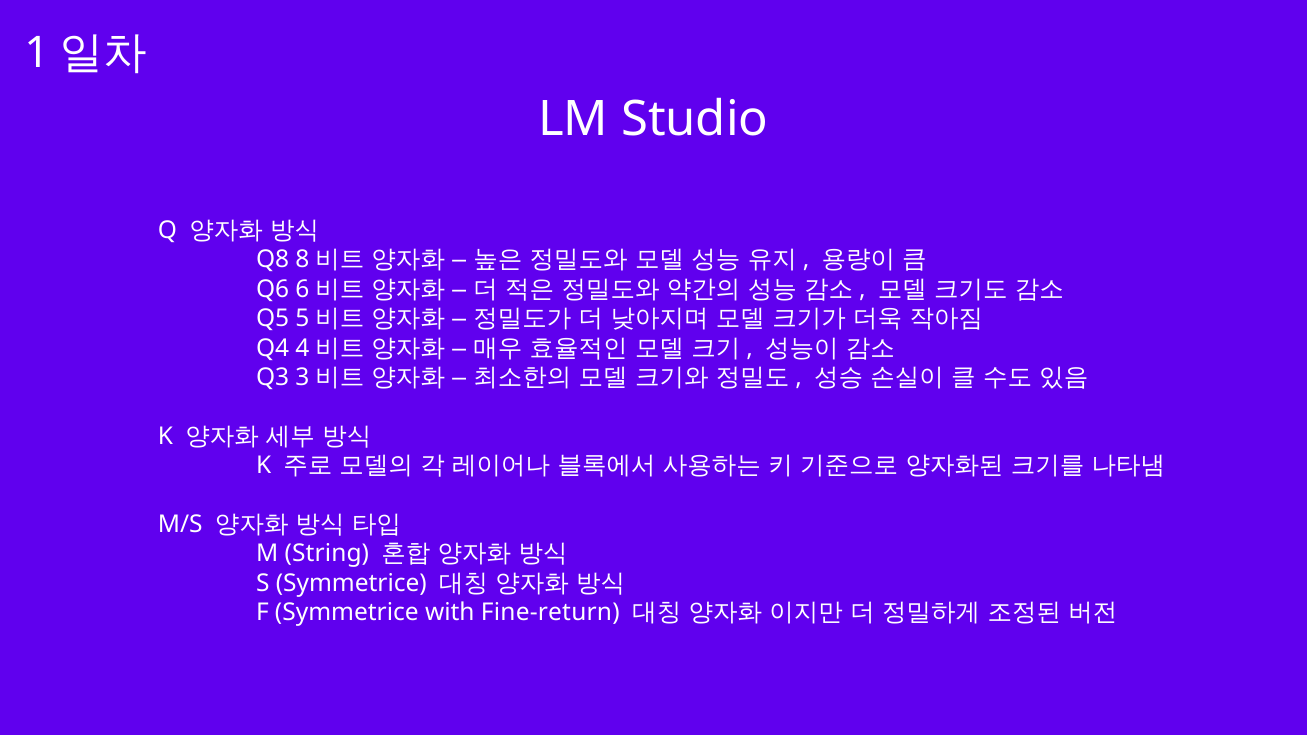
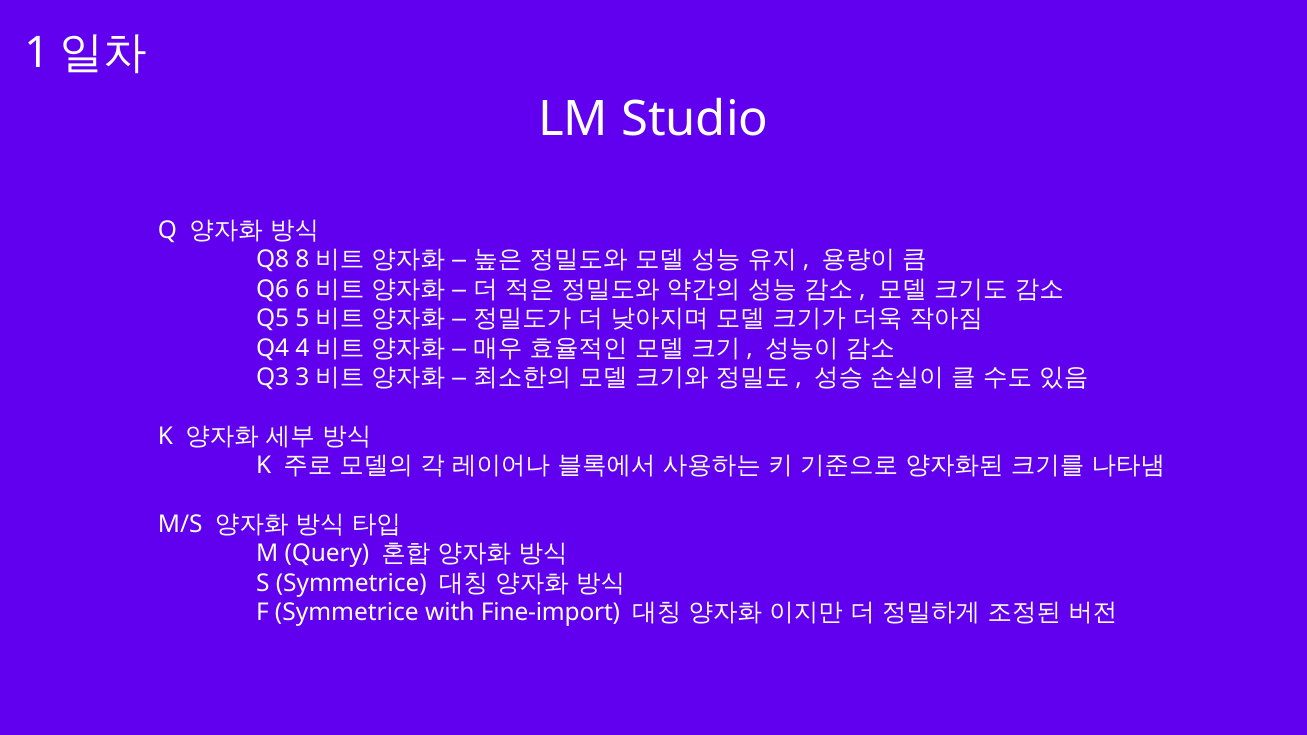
String: String -> Query
Fine-return: Fine-return -> Fine-import
